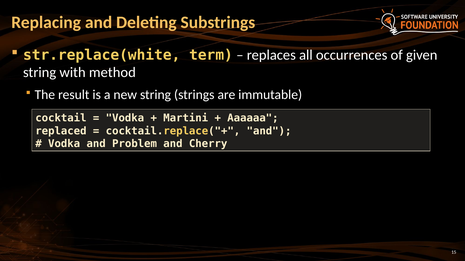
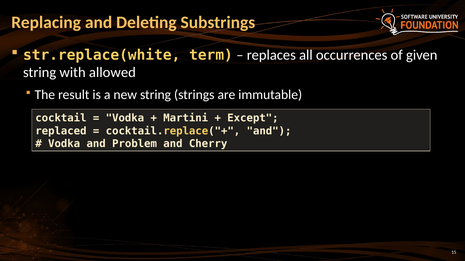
method: method -> allowed
Aaaaaa: Aaaaaa -> Except
